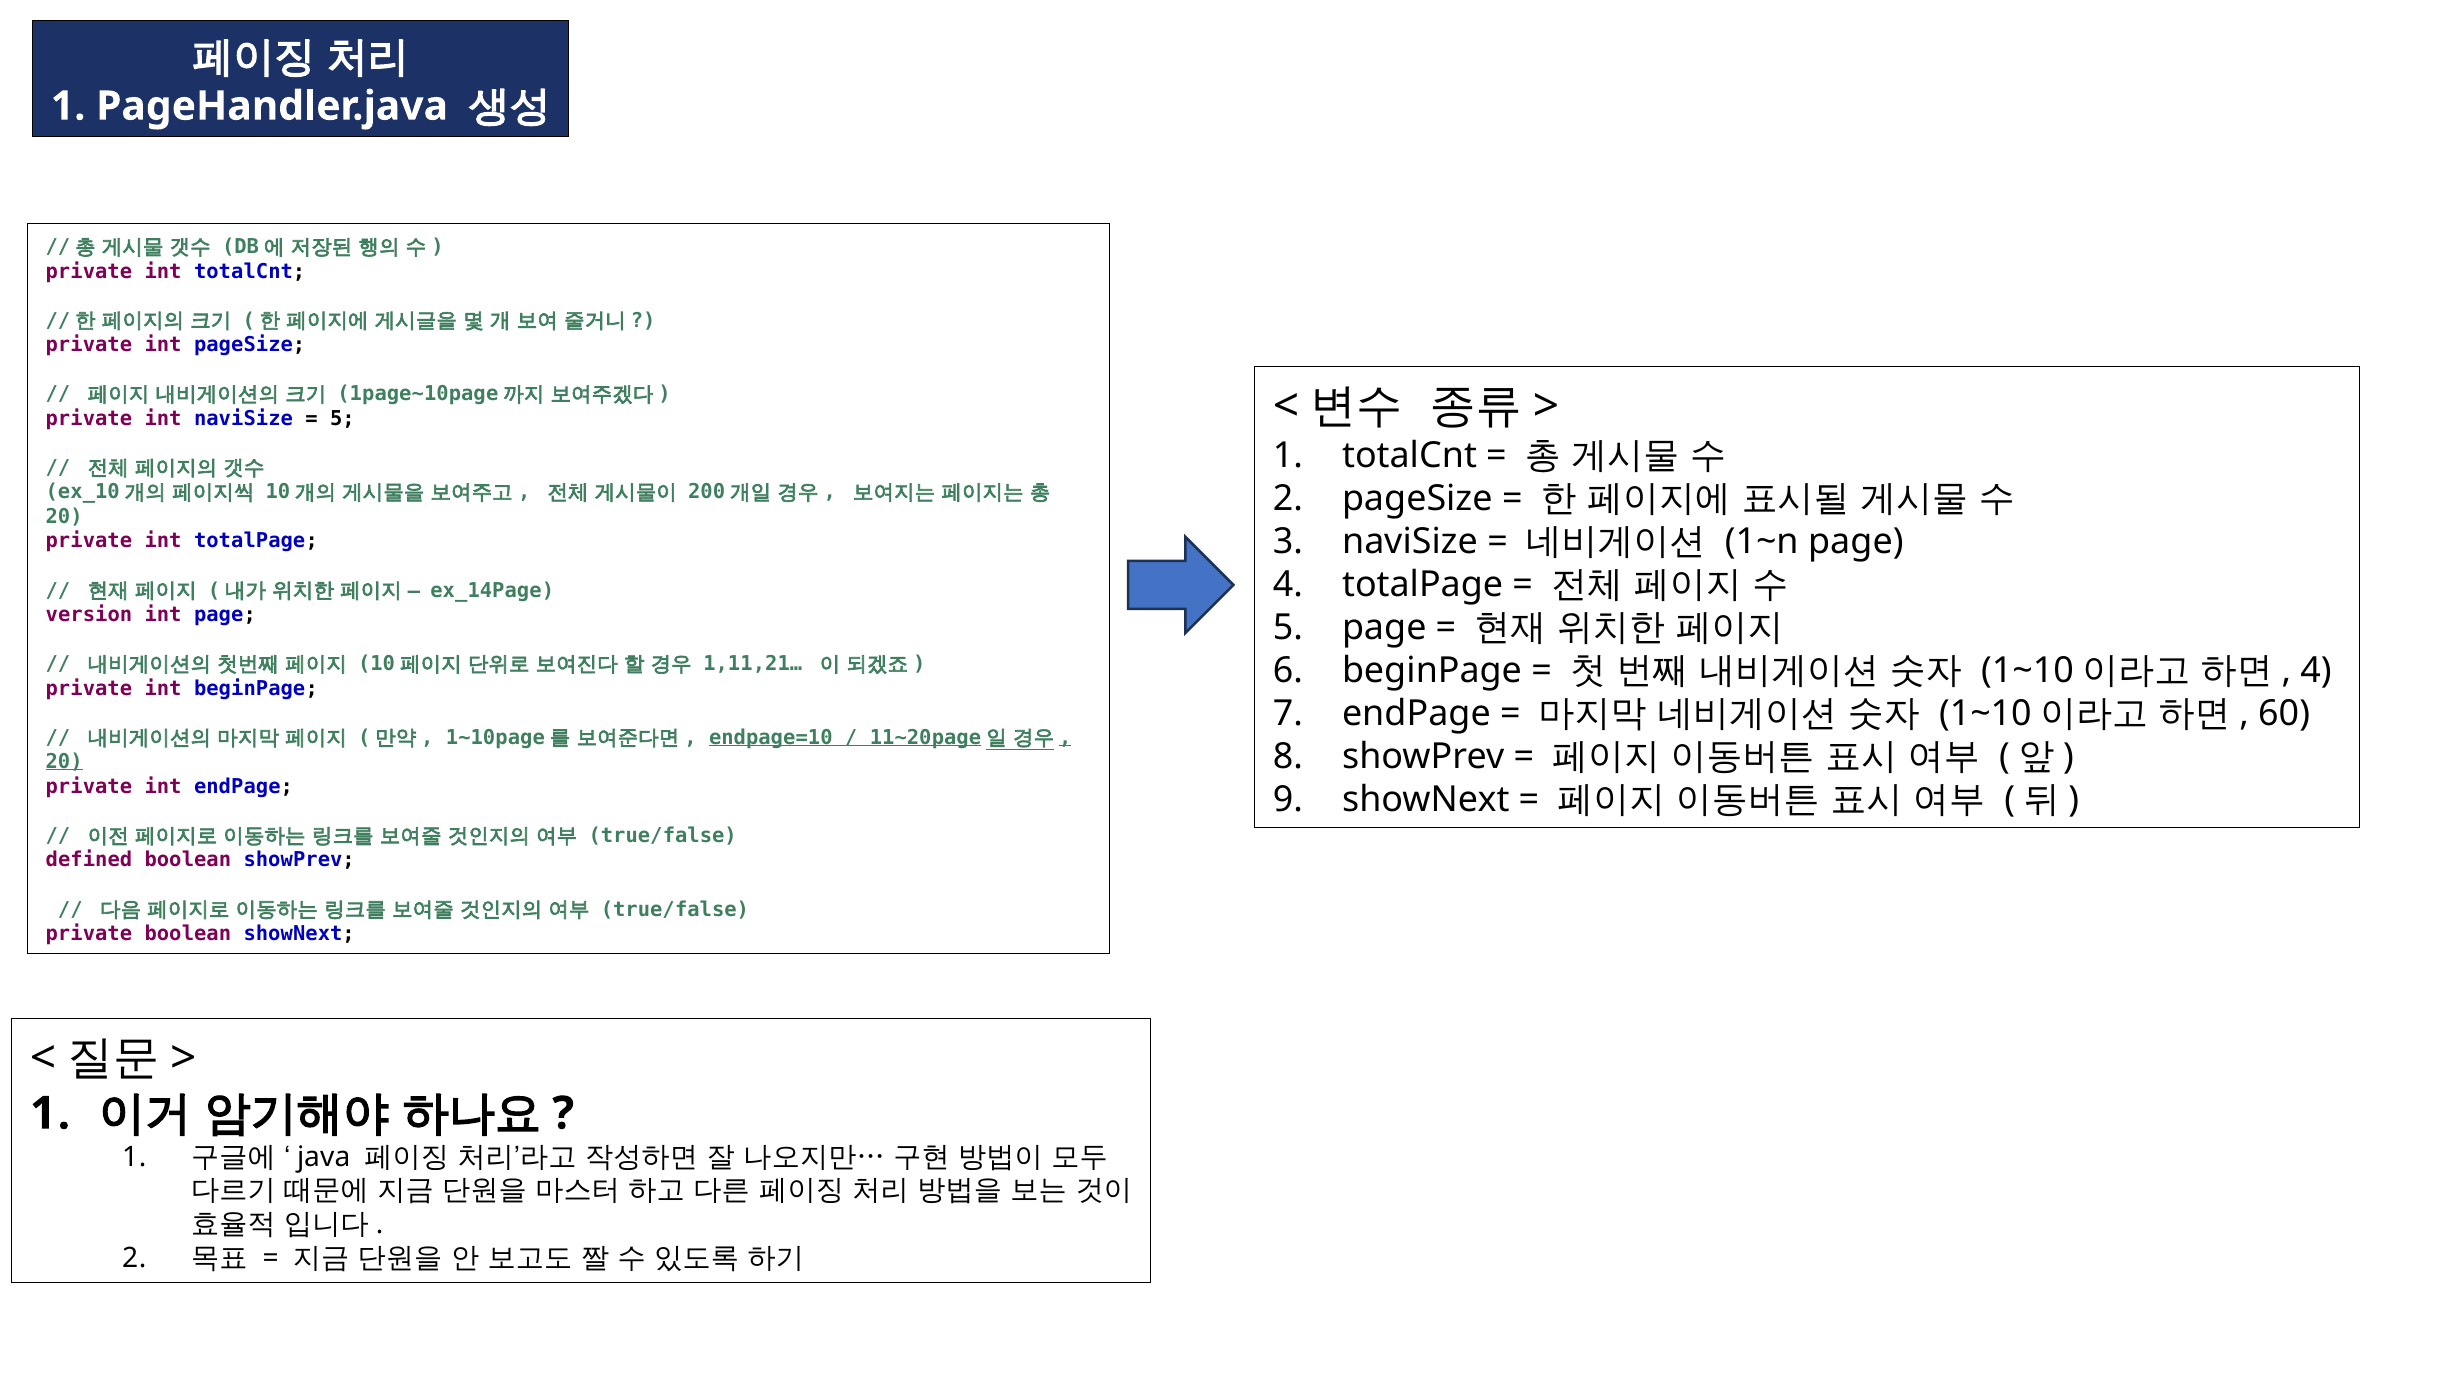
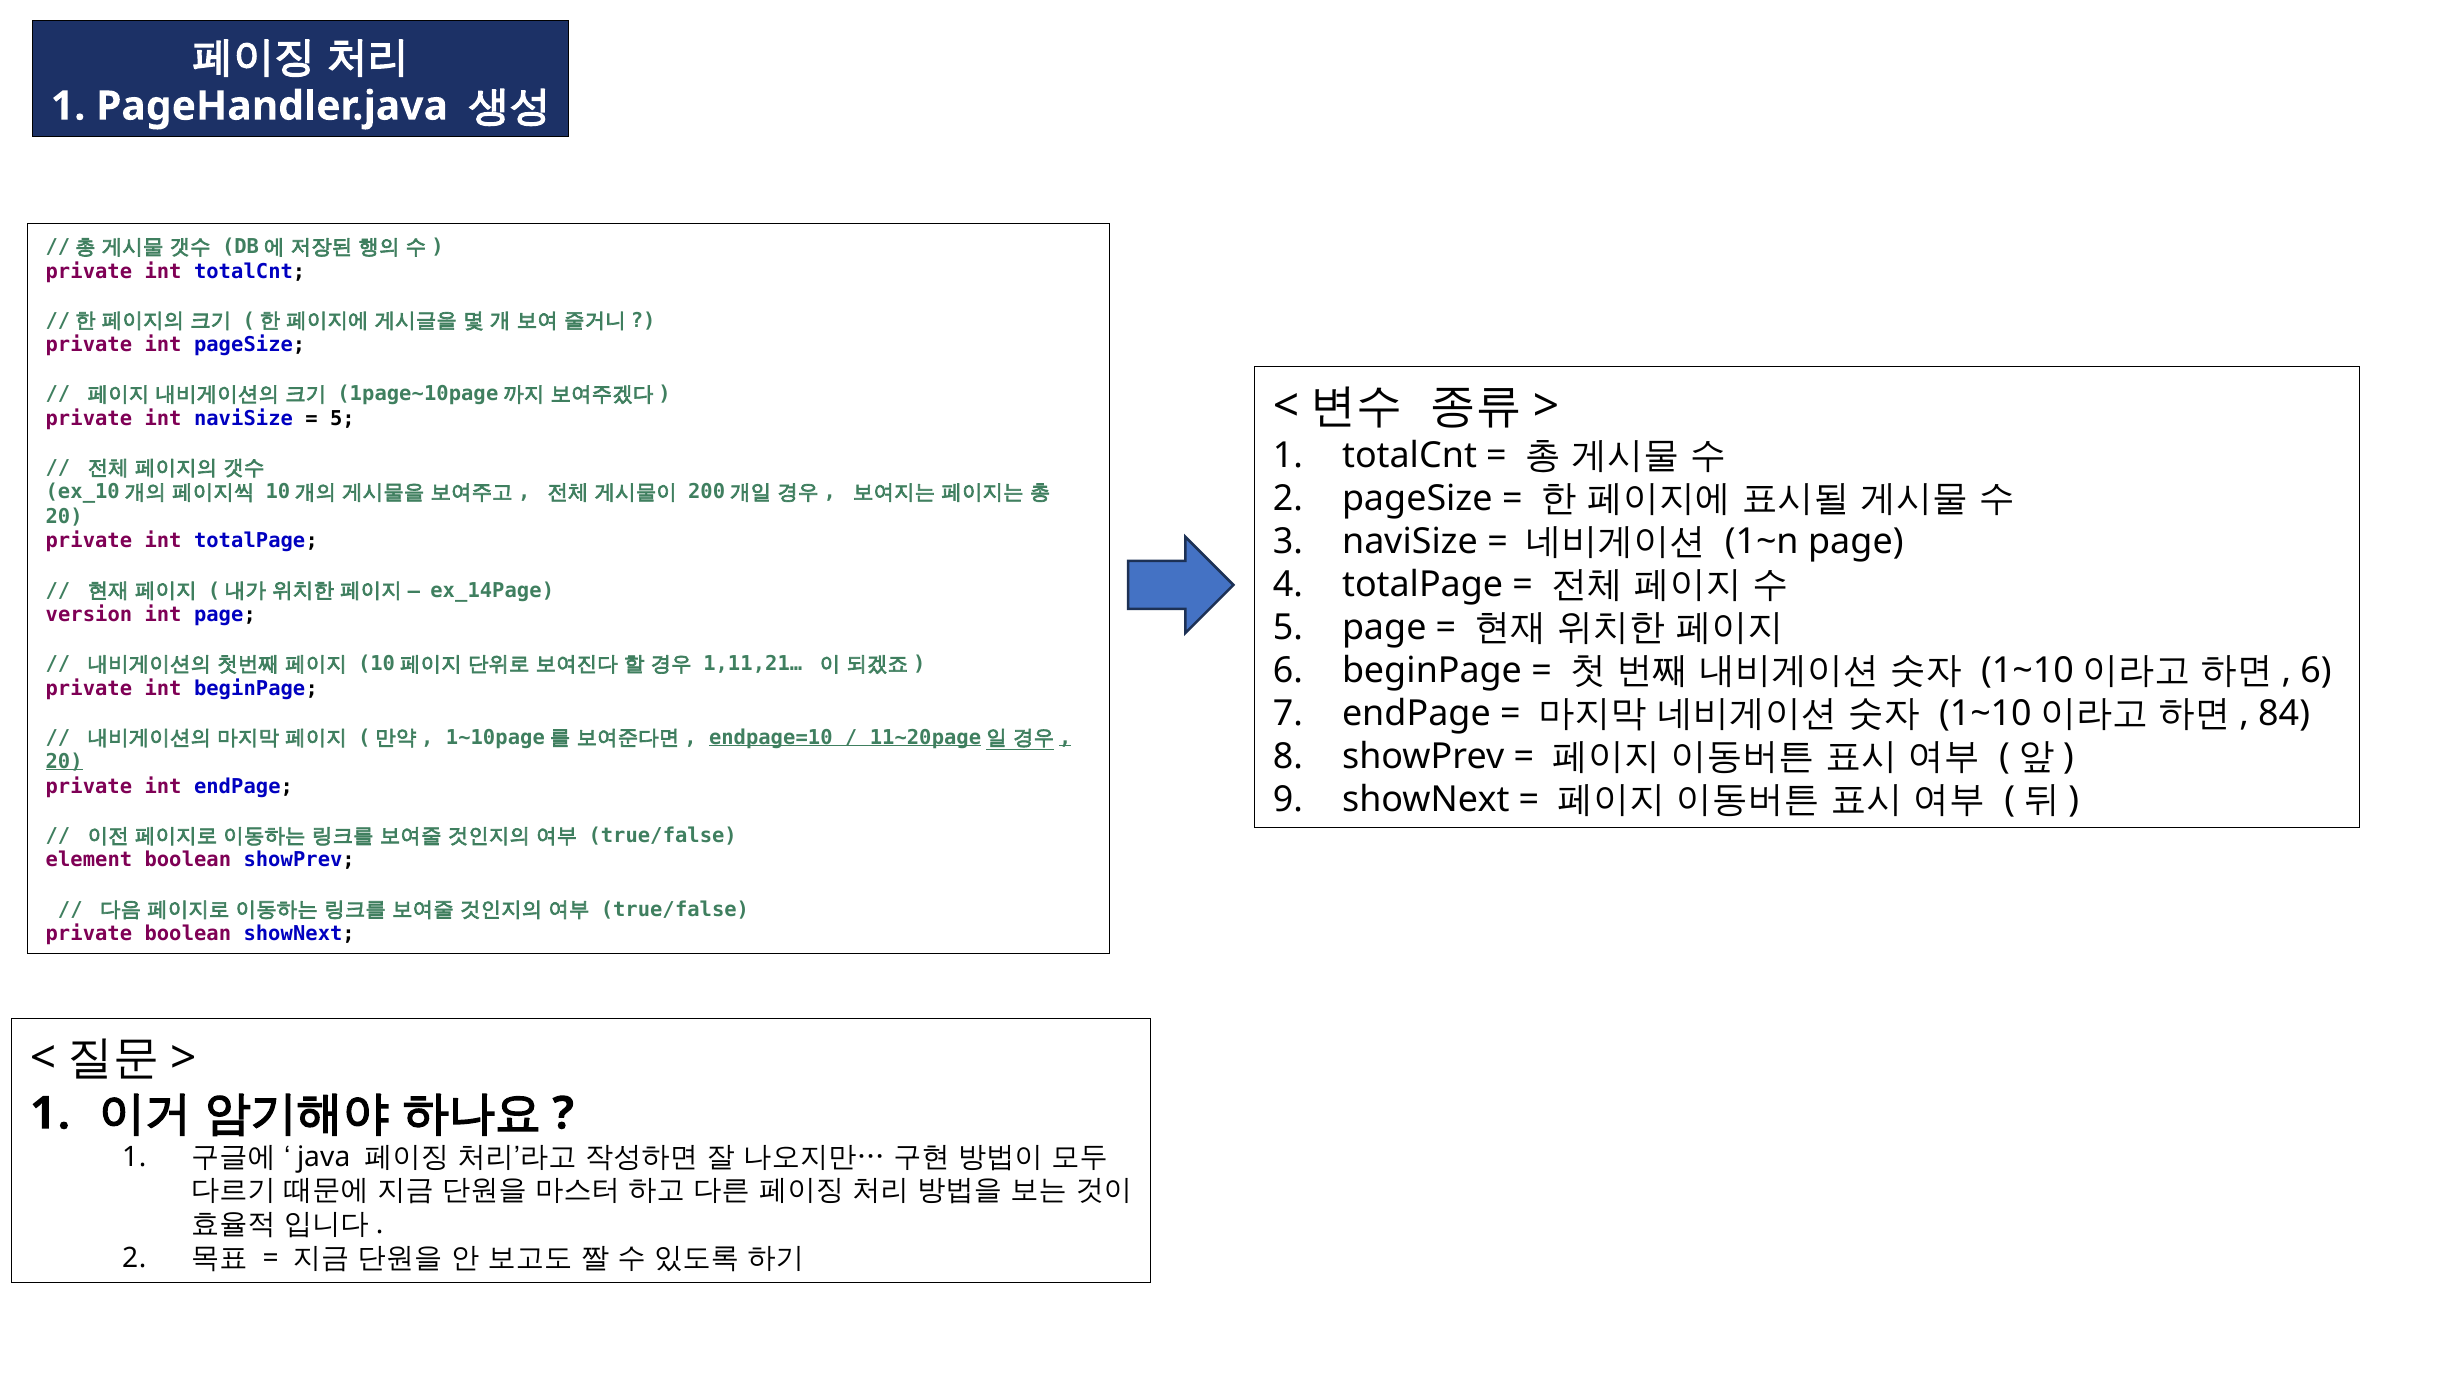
4 at (2316, 670): 4 -> 6
60: 60 -> 84
defined: defined -> element
